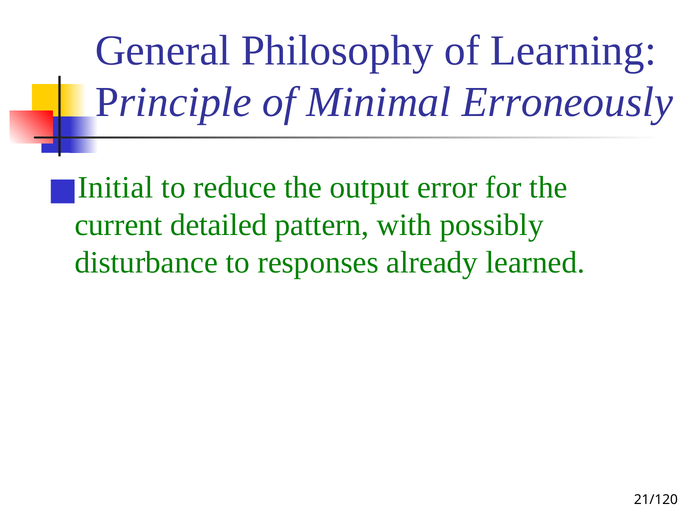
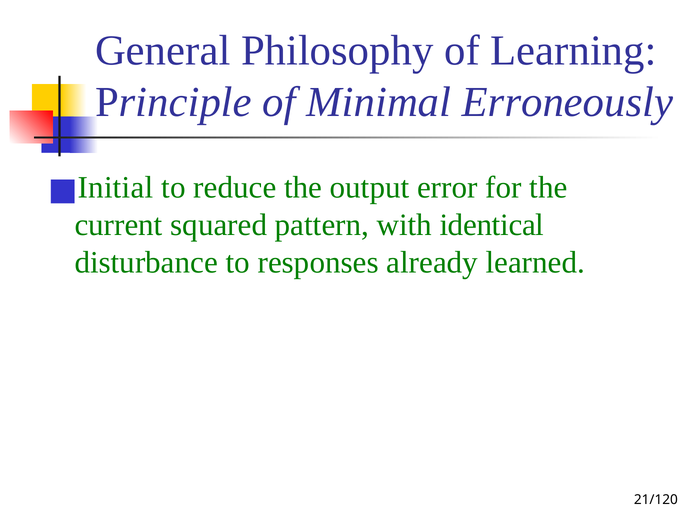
detailed: detailed -> squared
possibly: possibly -> identical
